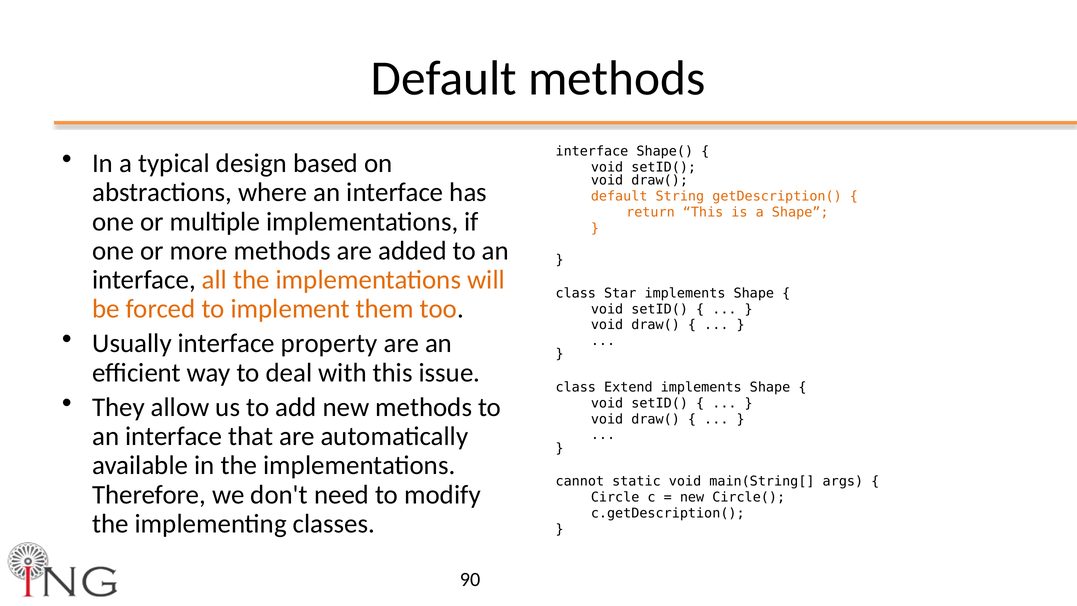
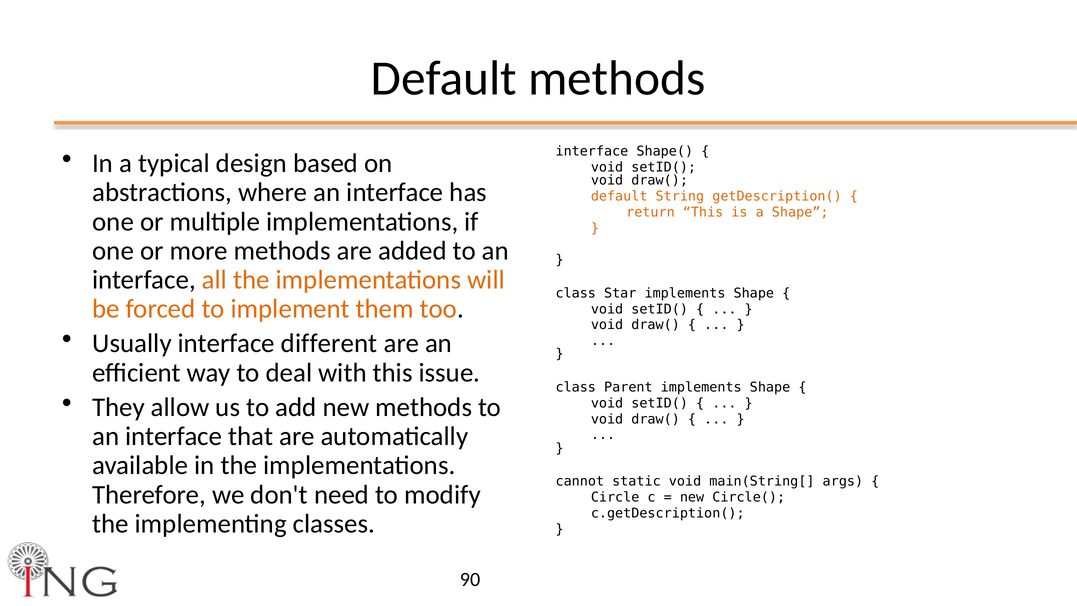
property: property -> different
Extend: Extend -> Parent
